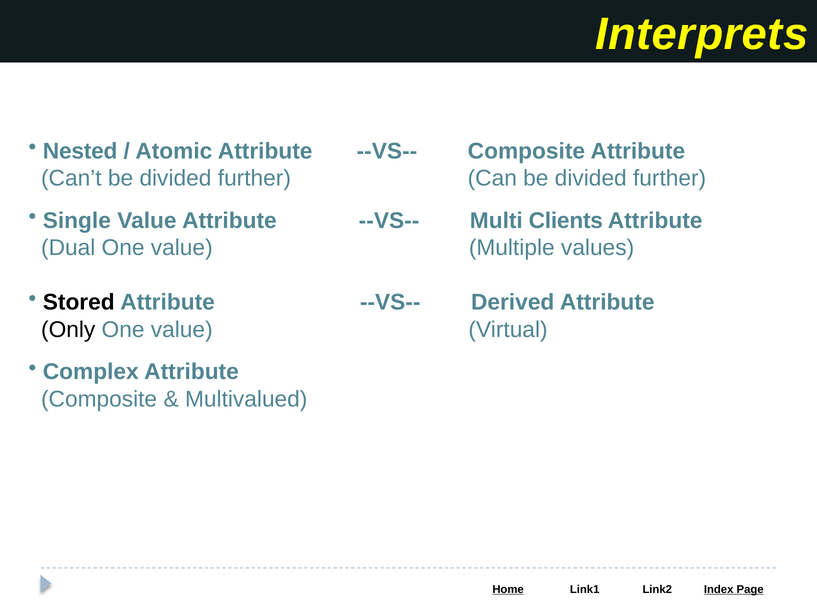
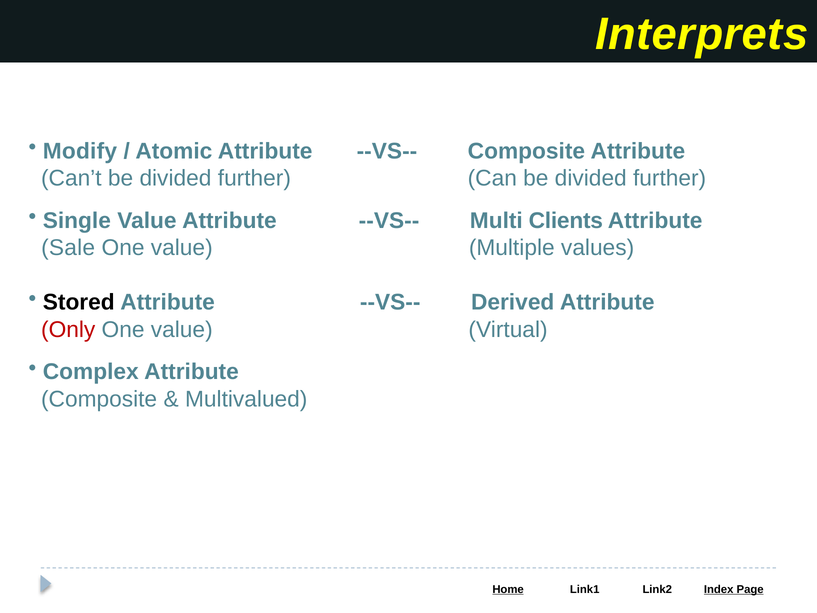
Nested: Nested -> Modify
Dual: Dual -> Sale
Only colour: black -> red
